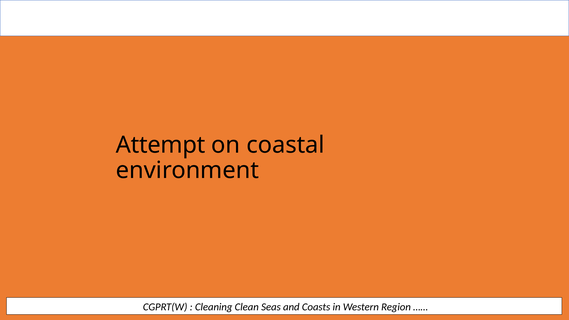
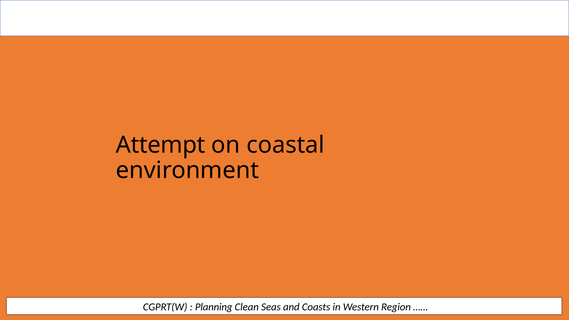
Cleaning: Cleaning -> Planning
